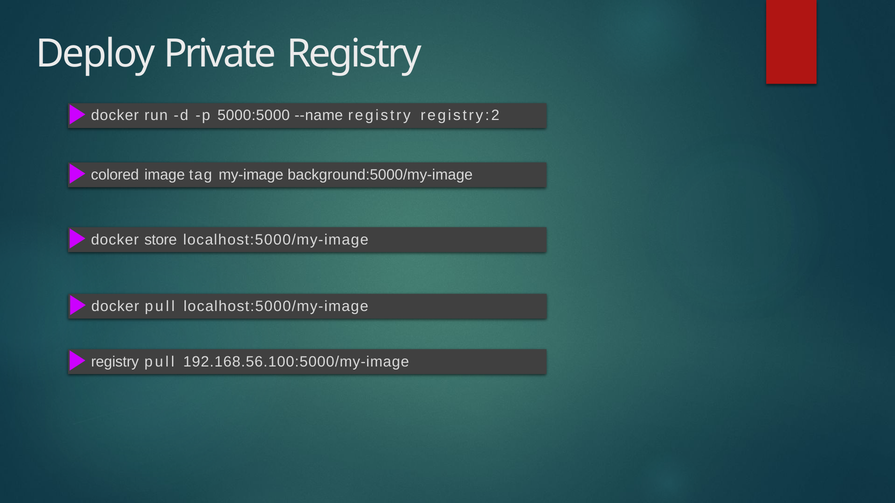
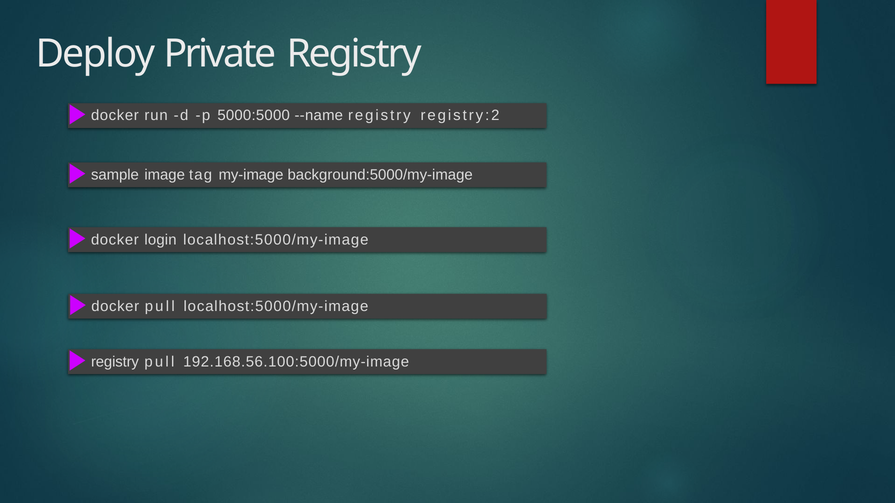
colored: colored -> sample
store: store -> login
